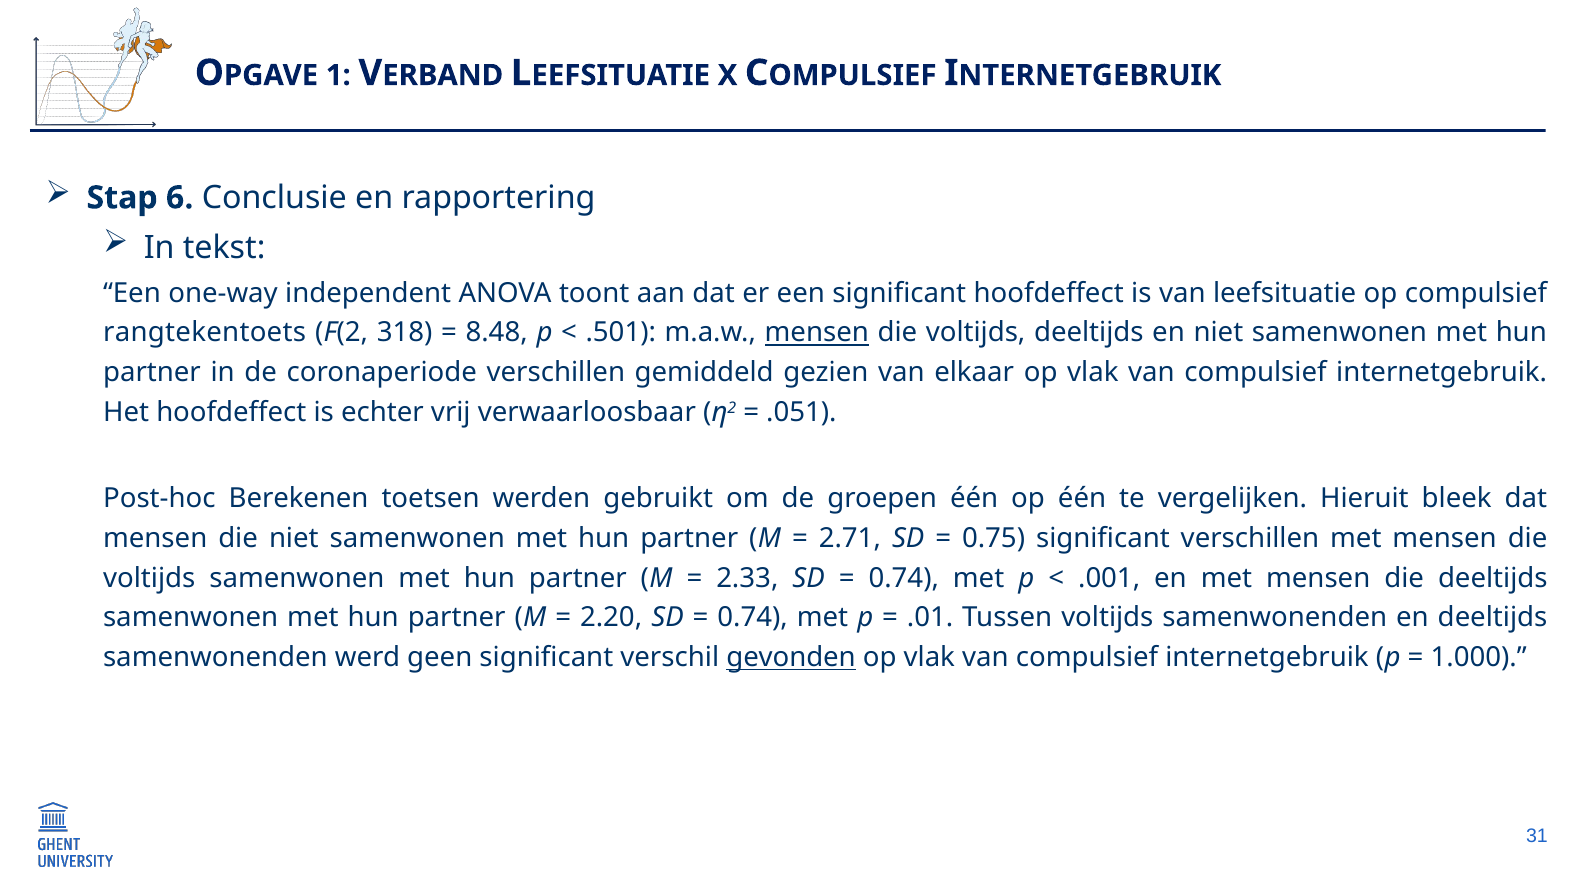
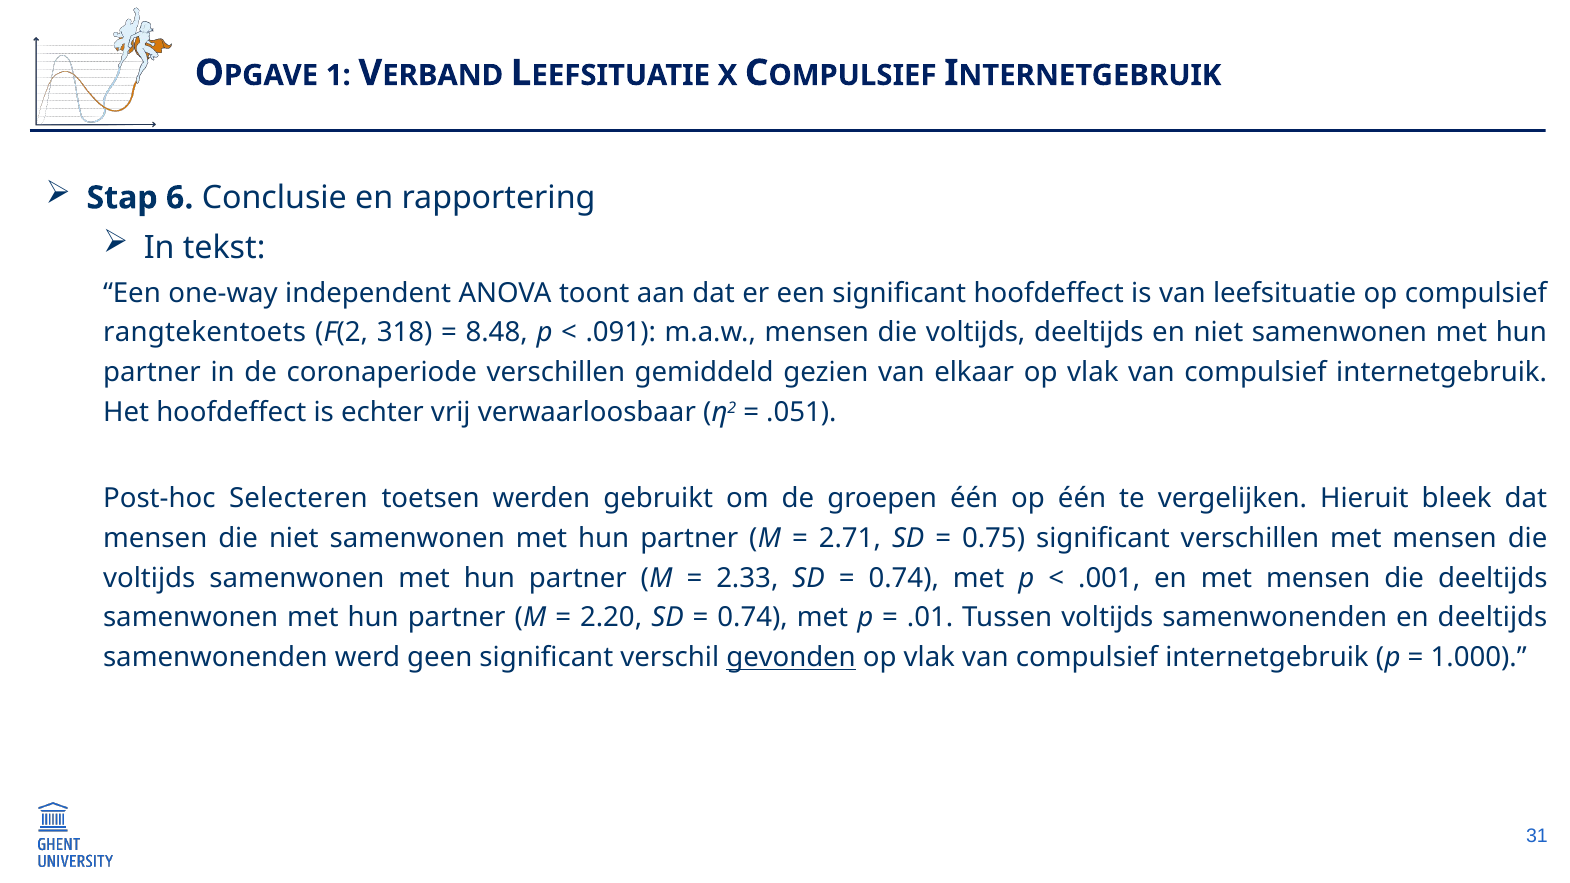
.501: .501 -> .091
mensen at (817, 333) underline: present -> none
Berekenen: Berekenen -> Selecteren
